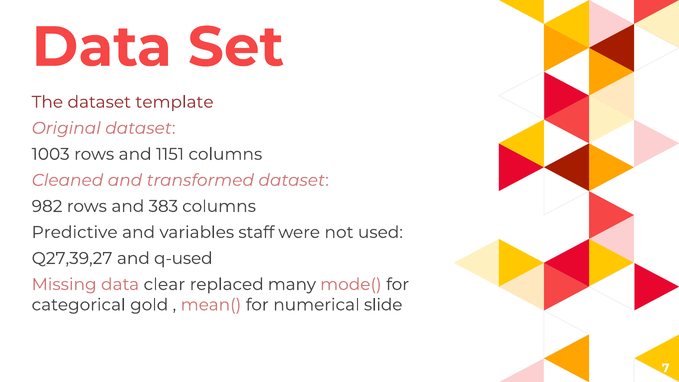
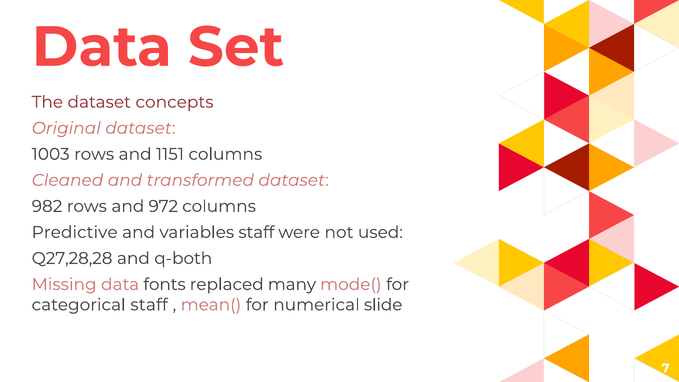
template: template -> concepts
383: 383 -> 972
Q27,39,27: Q27,39,27 -> Q27,28,28
q-used: q-used -> q-both
clear: clear -> fonts
categorical gold: gold -> staff
